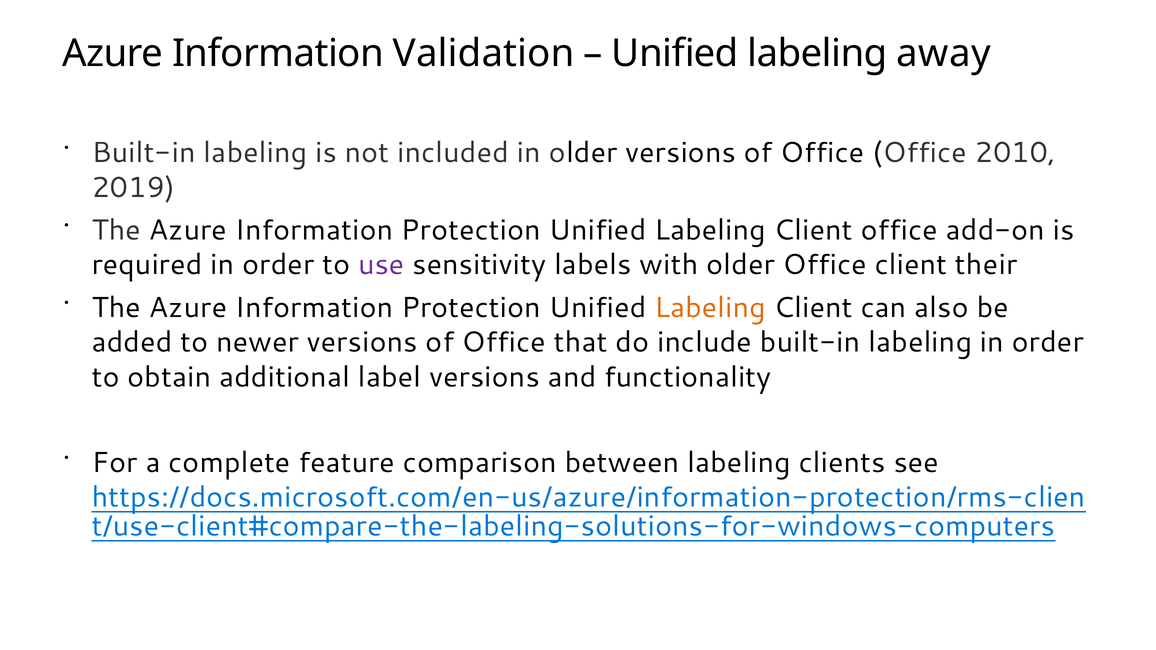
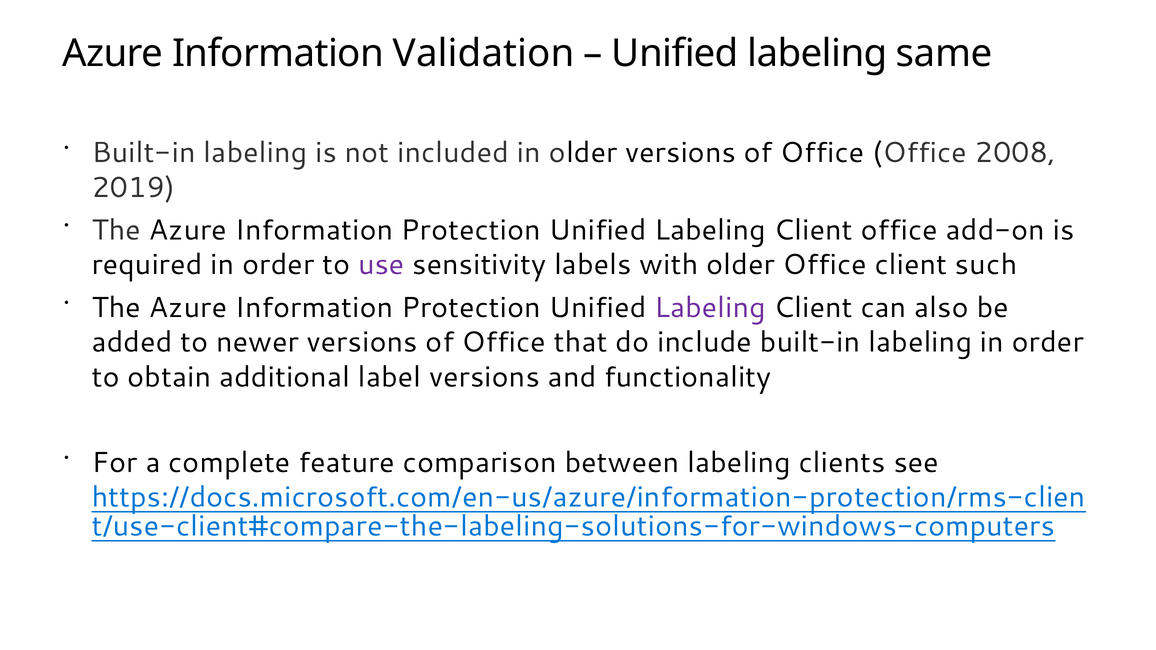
away: away -> same
2010: 2010 -> 2008
their: their -> such
Labeling at (710, 308) colour: orange -> purple
